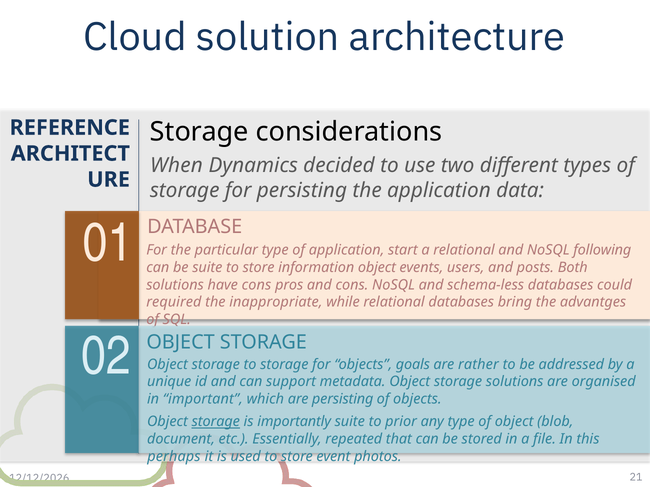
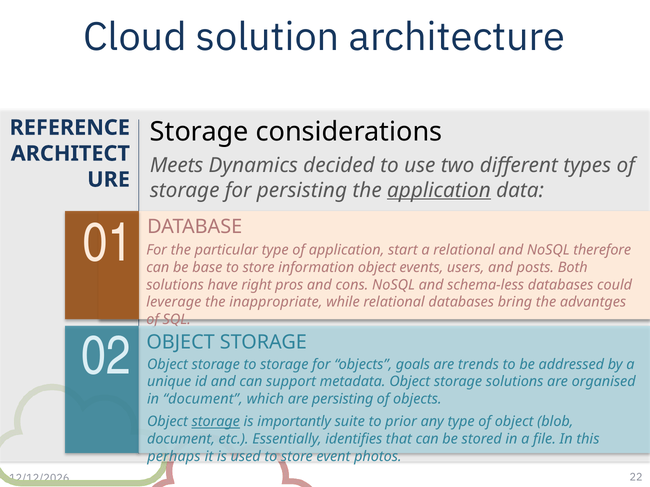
When: When -> Meets
application at (439, 190) underline: none -> present
following: following -> therefore
be suite: suite -> base
have cons: cons -> right
required: required -> leverage
rather: rather -> trends
in important: important -> document
repeated: repeated -> identifies
21: 21 -> 22
